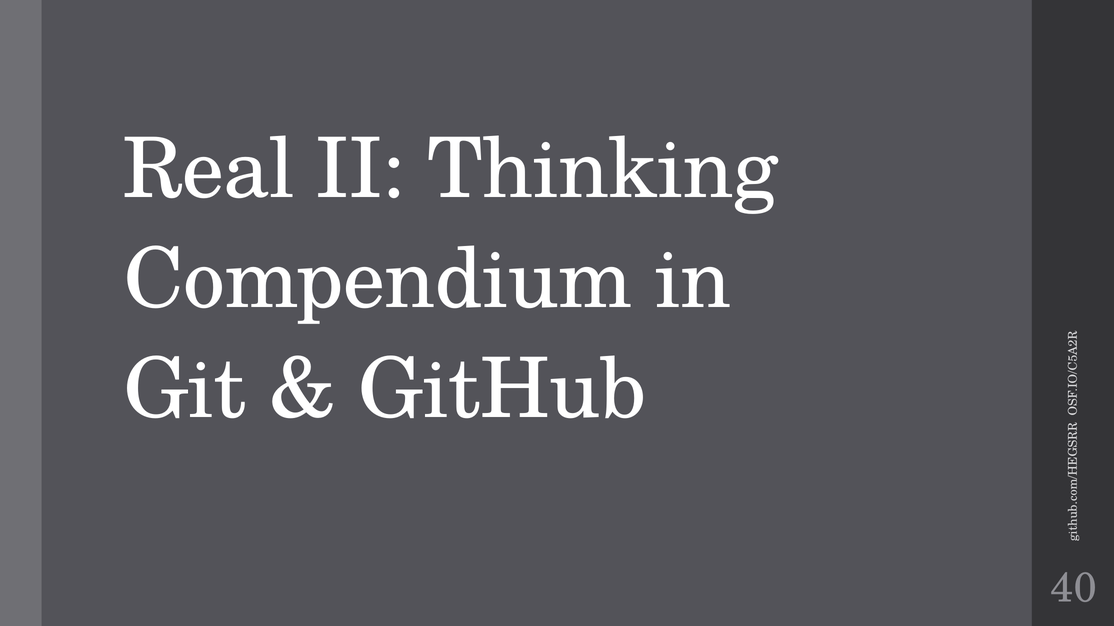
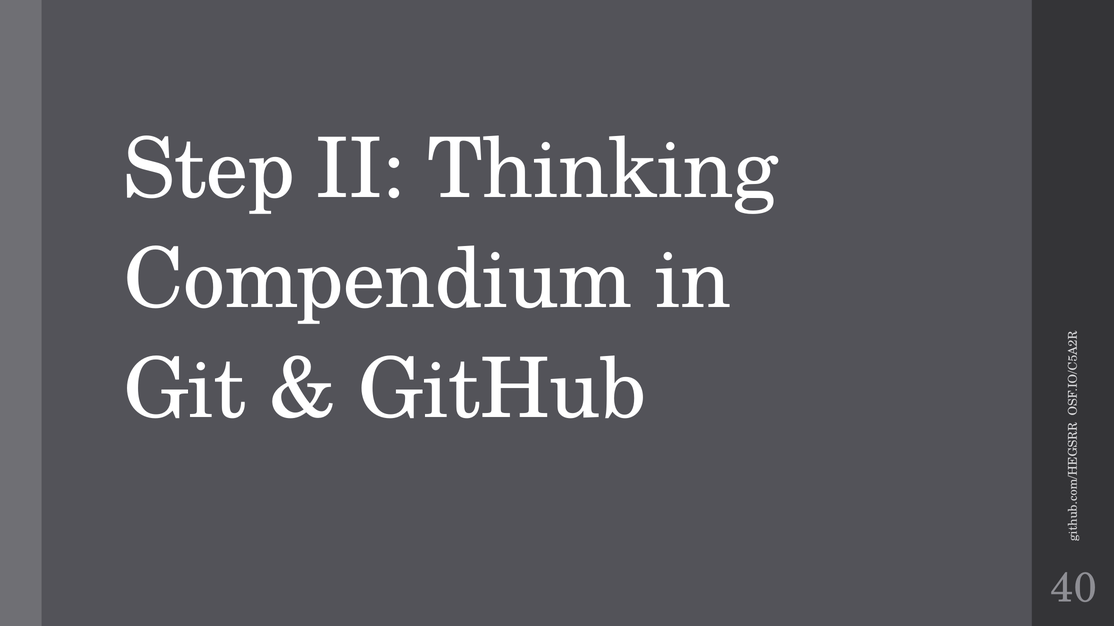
Real: Real -> Step
